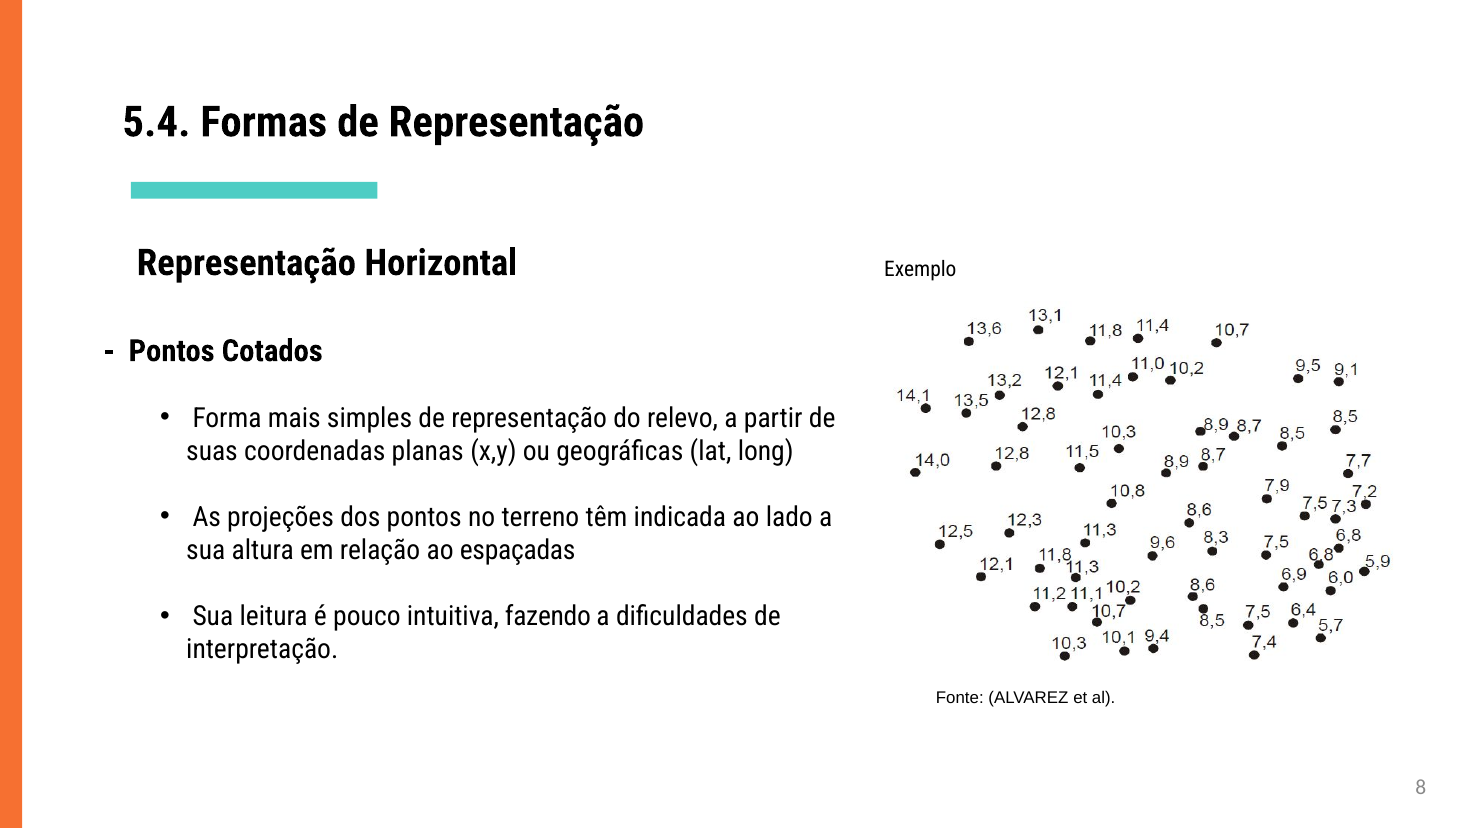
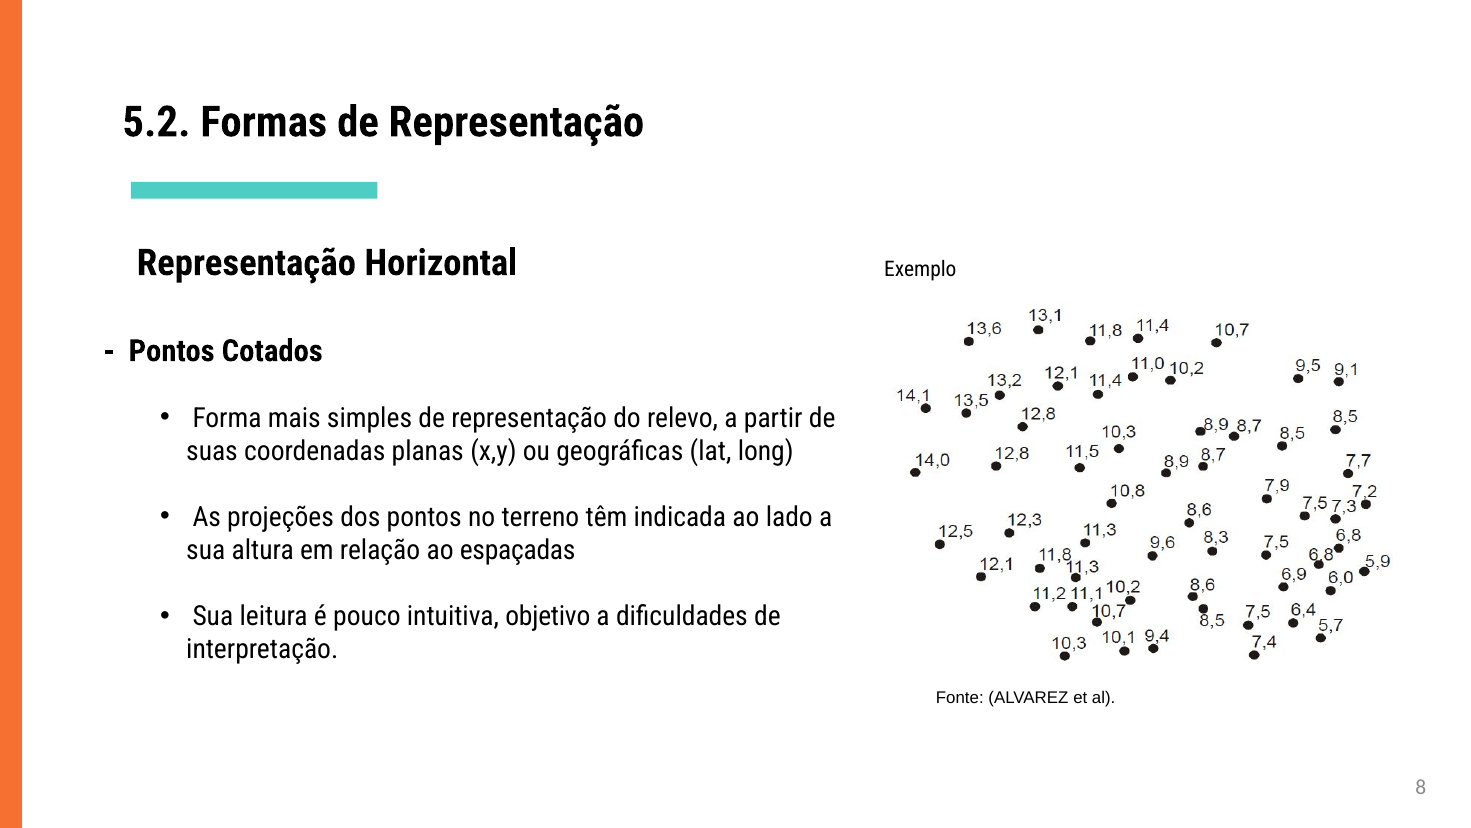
5.4: 5.4 -> 5.2
fazendo: fazendo -> objetivo
